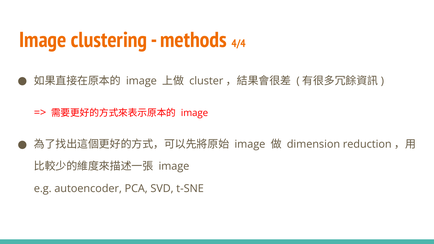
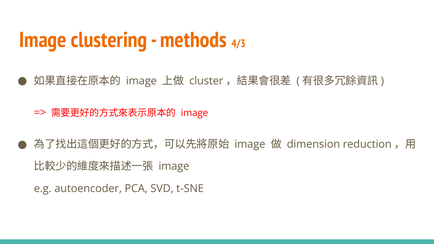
4/4: 4/4 -> 4/3
